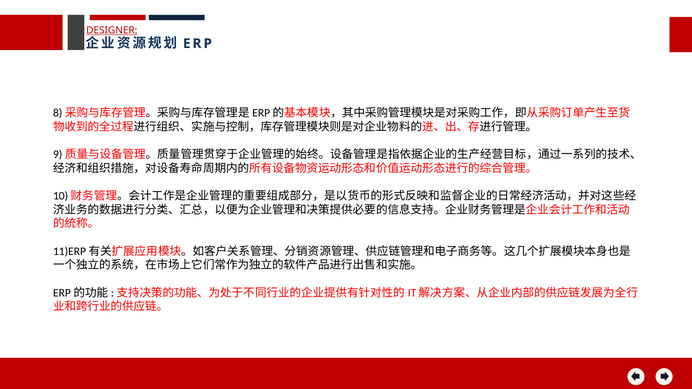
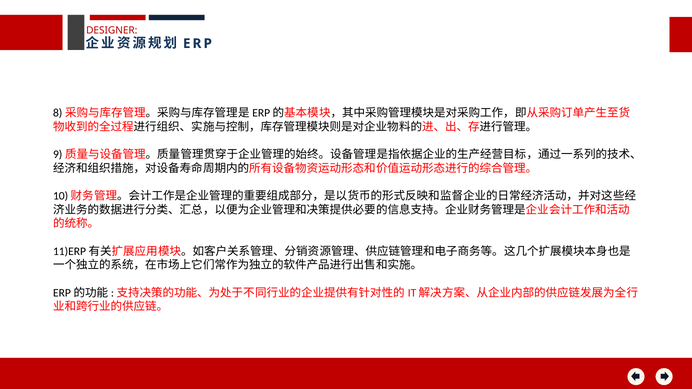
DESIGNER underline: present -> none
